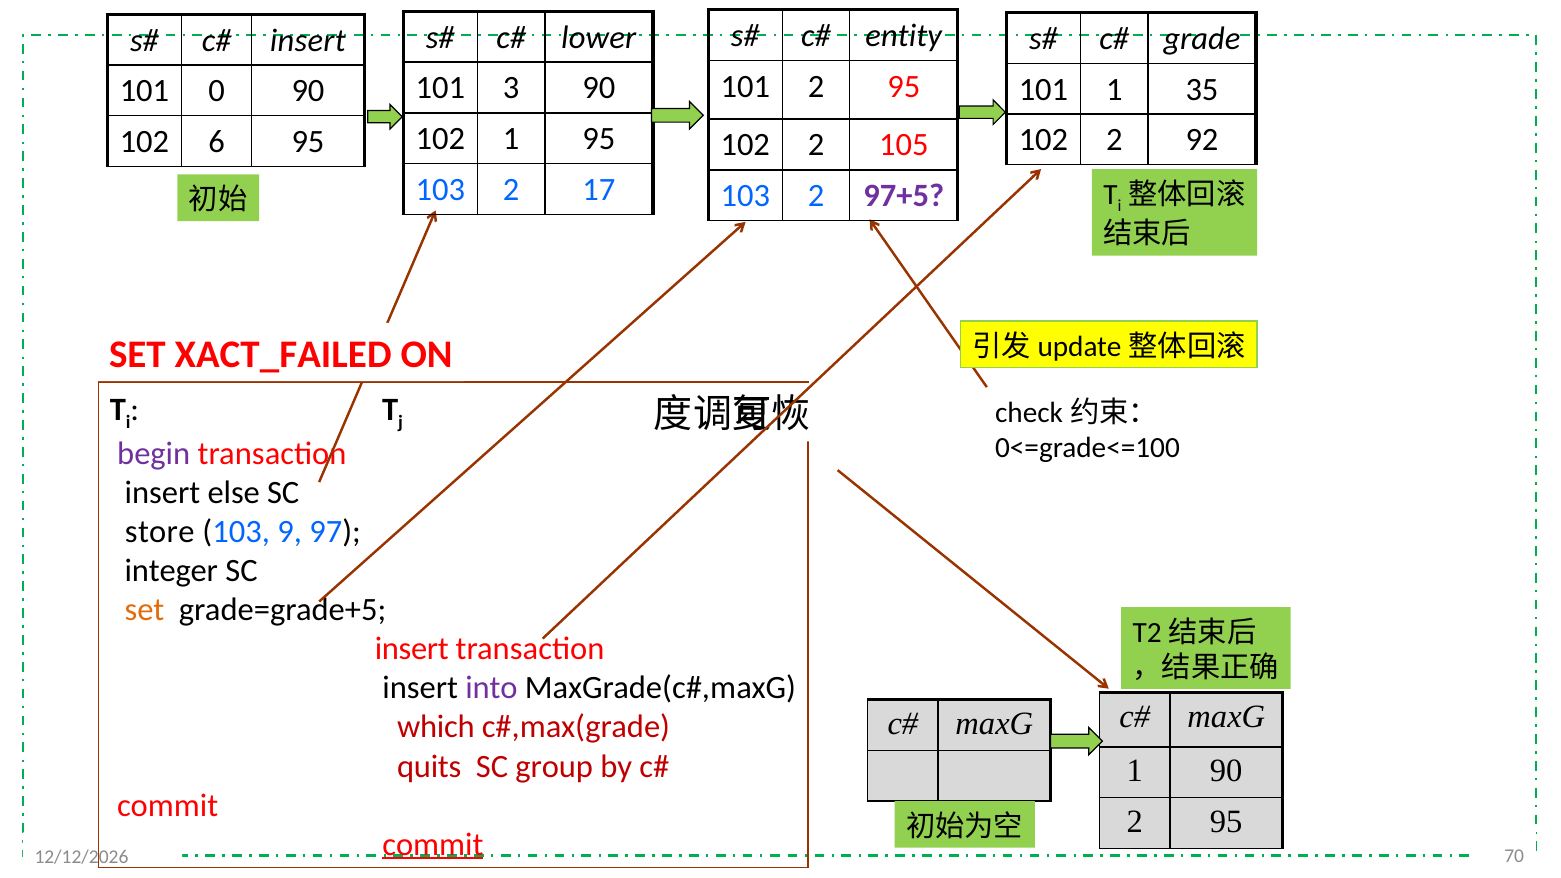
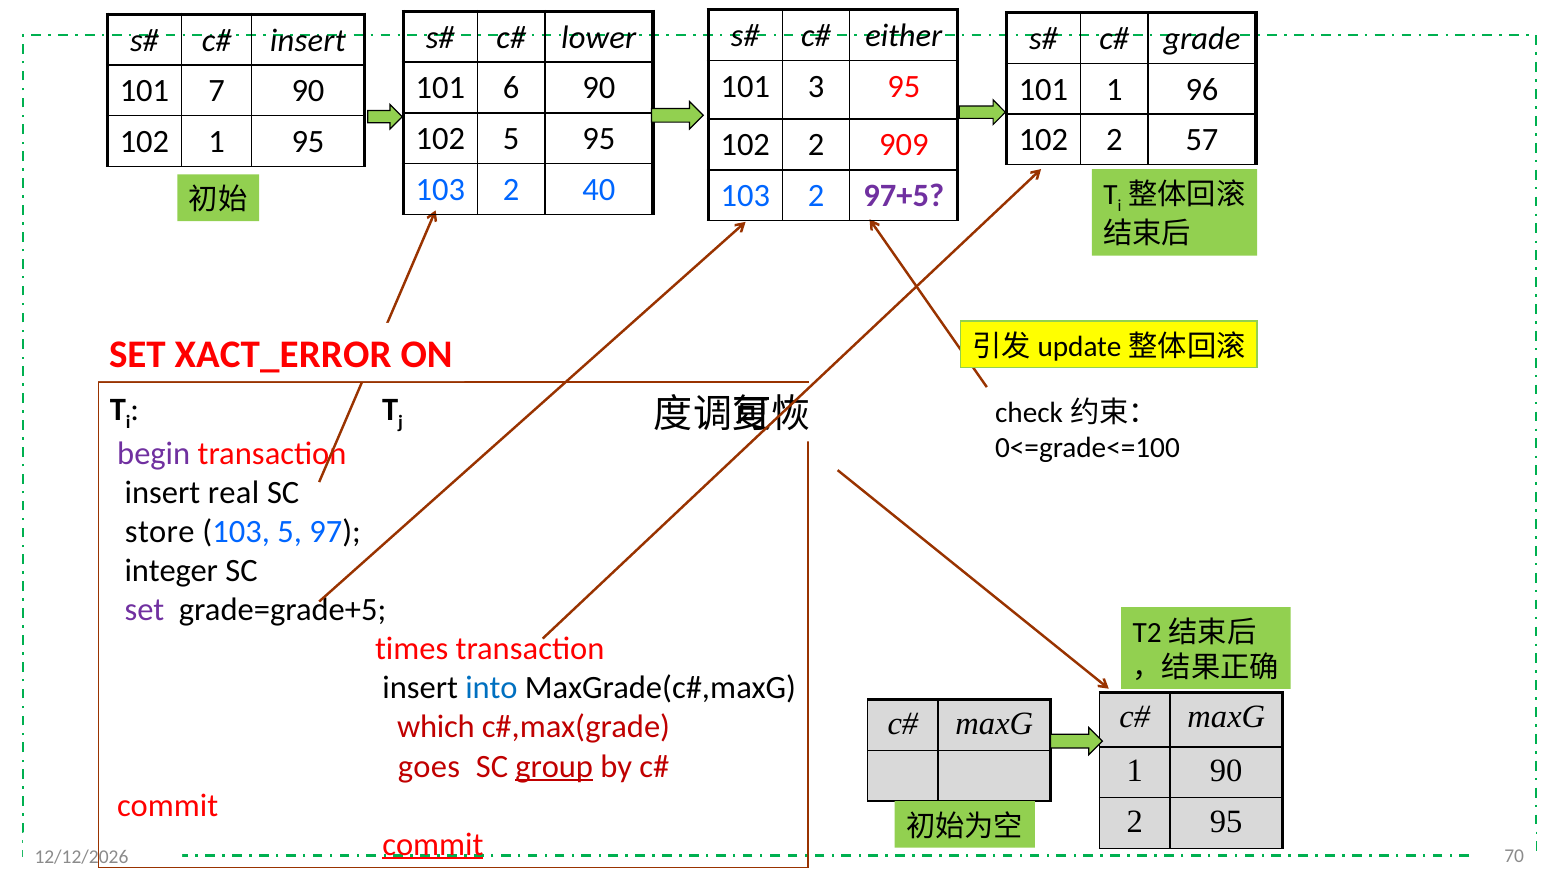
entity: entity -> either
101 2: 2 -> 3
3: 3 -> 6
35: 35 -> 96
0: 0 -> 7
102 1: 1 -> 5
92: 92 -> 57
102 6: 6 -> 1
105: 105 -> 909
17: 17 -> 40
XACT_FAILED: XACT_FAILED -> XACT_ERROR
else: else -> real
103 9: 9 -> 5
set at (144, 610) colour: orange -> purple
insert at (412, 649): insert -> times
into colour: purple -> blue
quits: quits -> goes
group underline: none -> present
